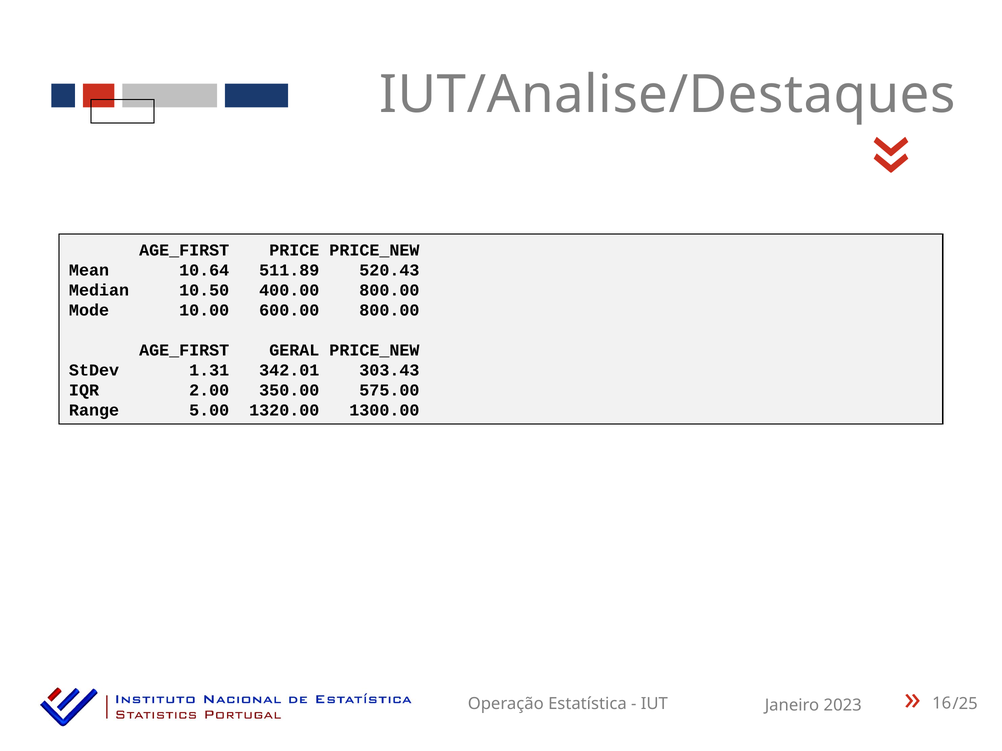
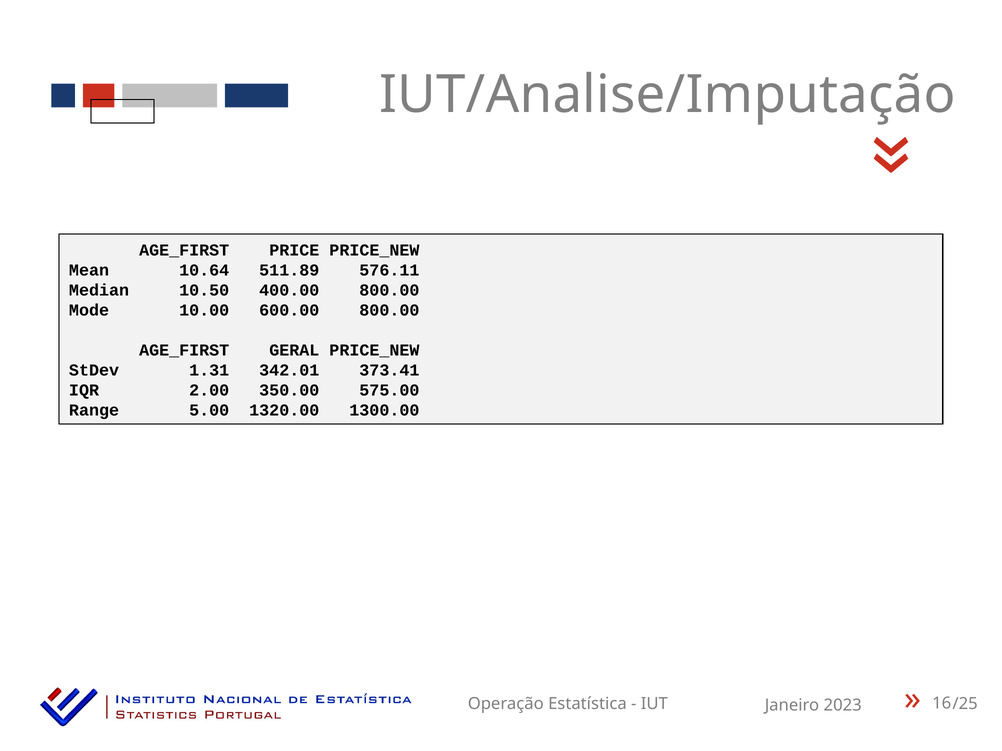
IUT/Analise/Destaques: IUT/Analise/Destaques -> IUT/Analise/Imputação
520.43: 520.43 -> 576.11
303.43: 303.43 -> 373.41
